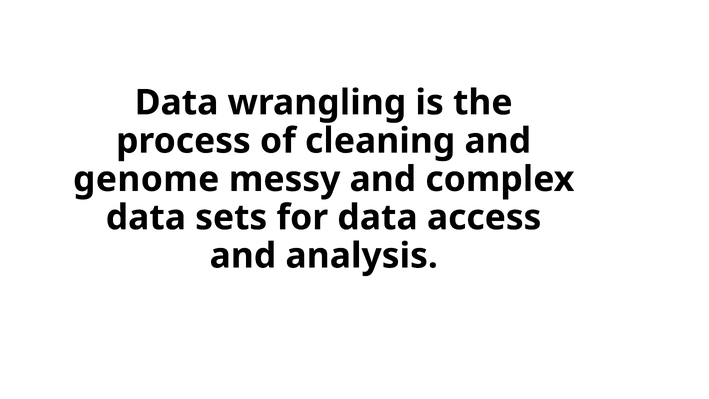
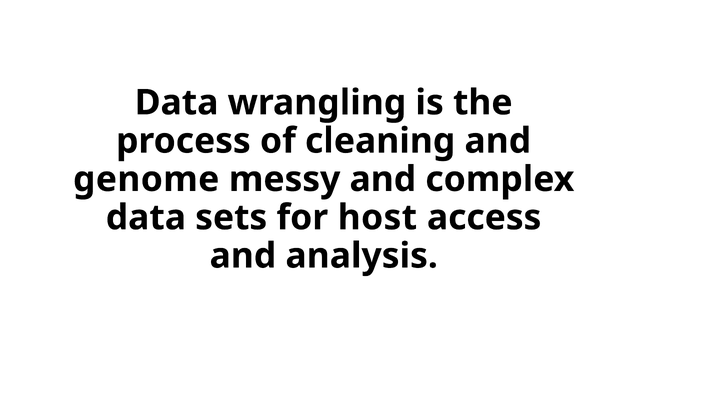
for data: data -> host
